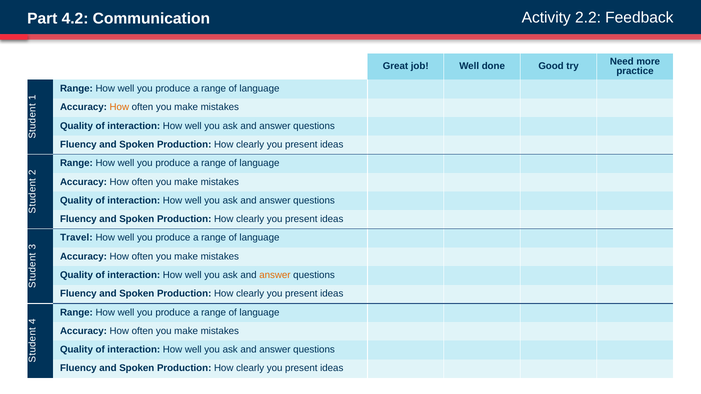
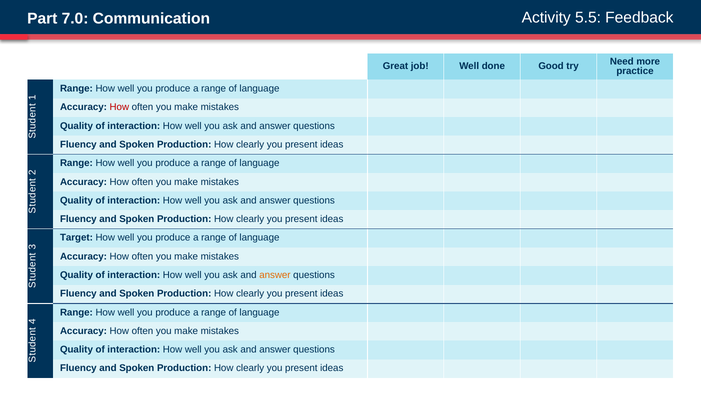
4.2: 4.2 -> 7.0
2.2: 2.2 -> 5.5
How at (119, 107) colour: orange -> red
Travel: Travel -> Target
